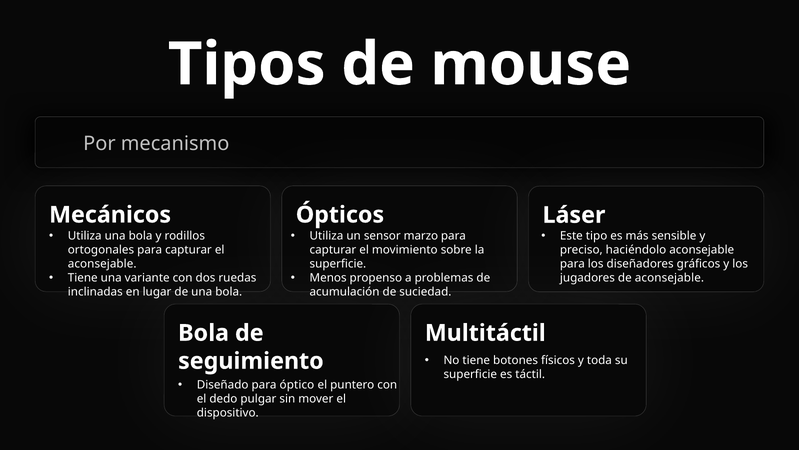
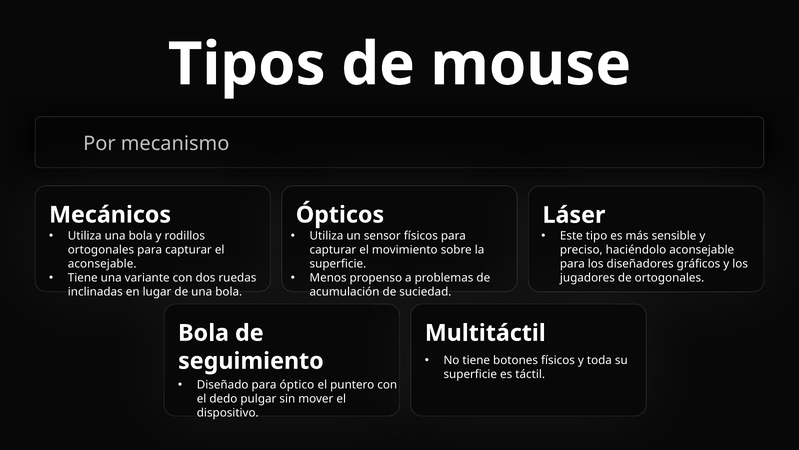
sensor marzo: marzo -> físicos
de aconsejable: aconsejable -> ortogonales
